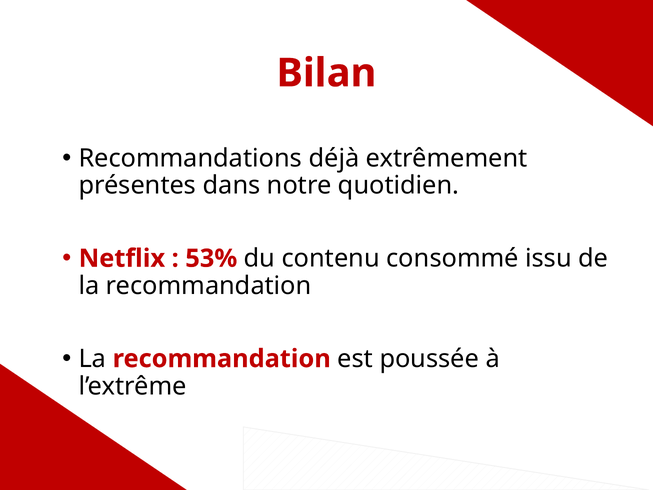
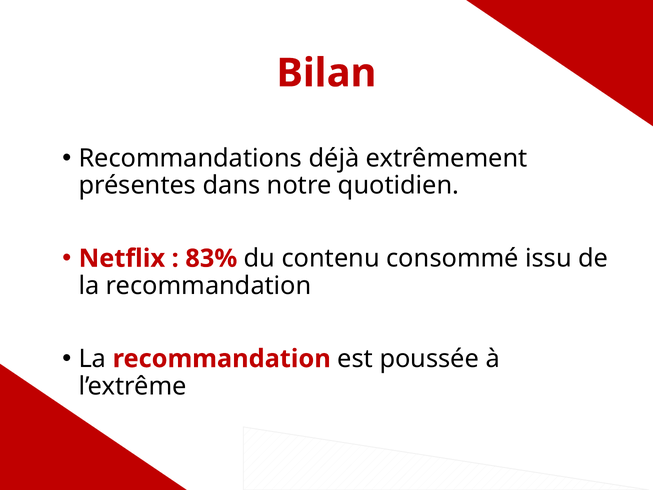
53%: 53% -> 83%
